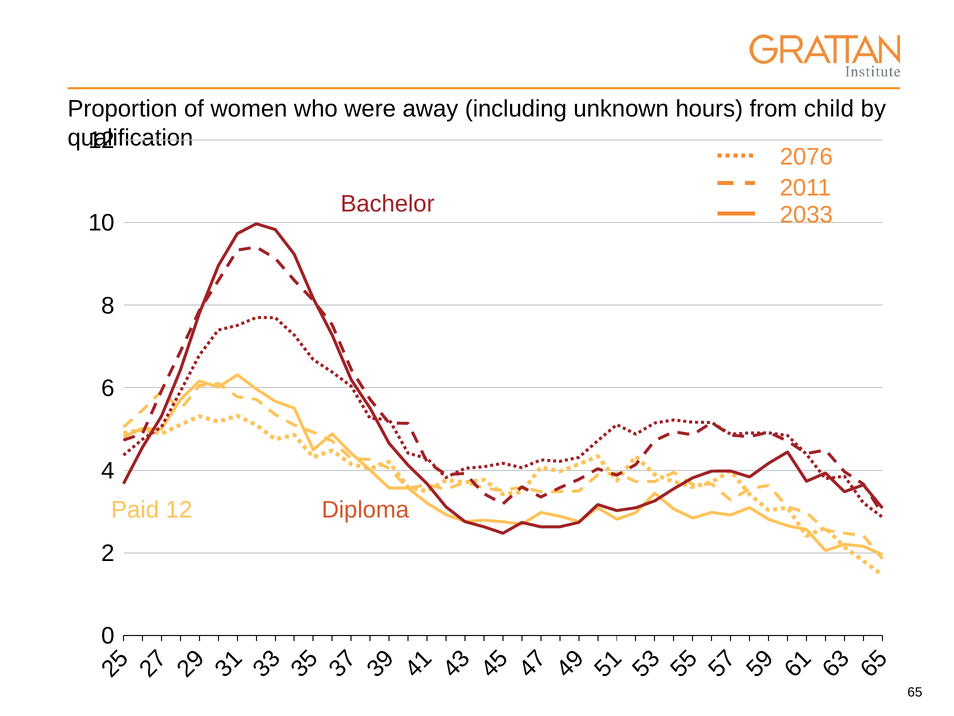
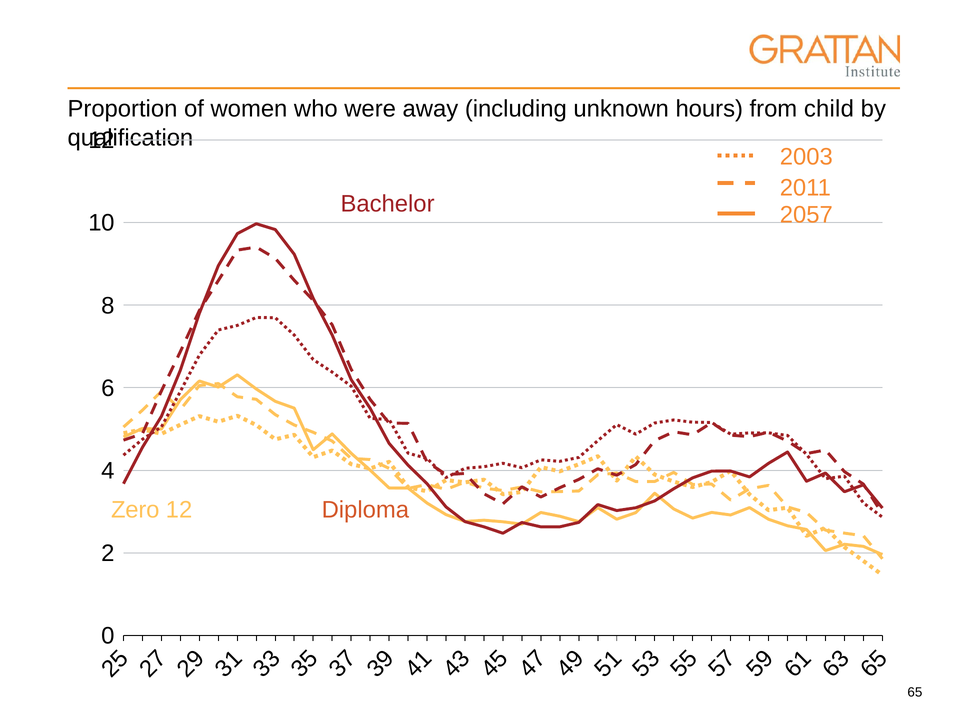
2076: 2076 -> 2003
2033: 2033 -> 2057
Paid: Paid -> Zero
